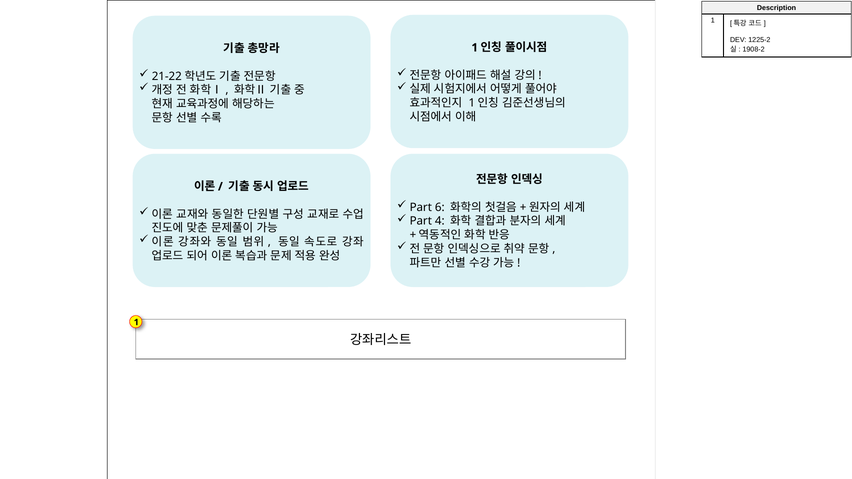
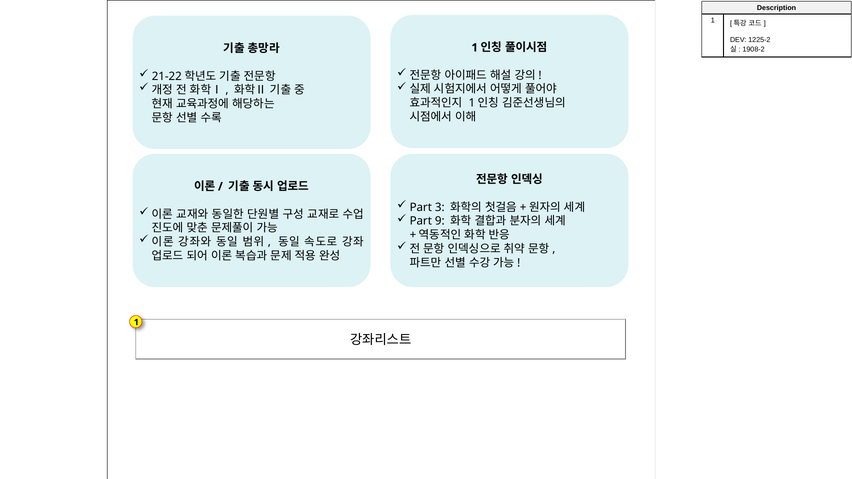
6: 6 -> 3
4: 4 -> 9
